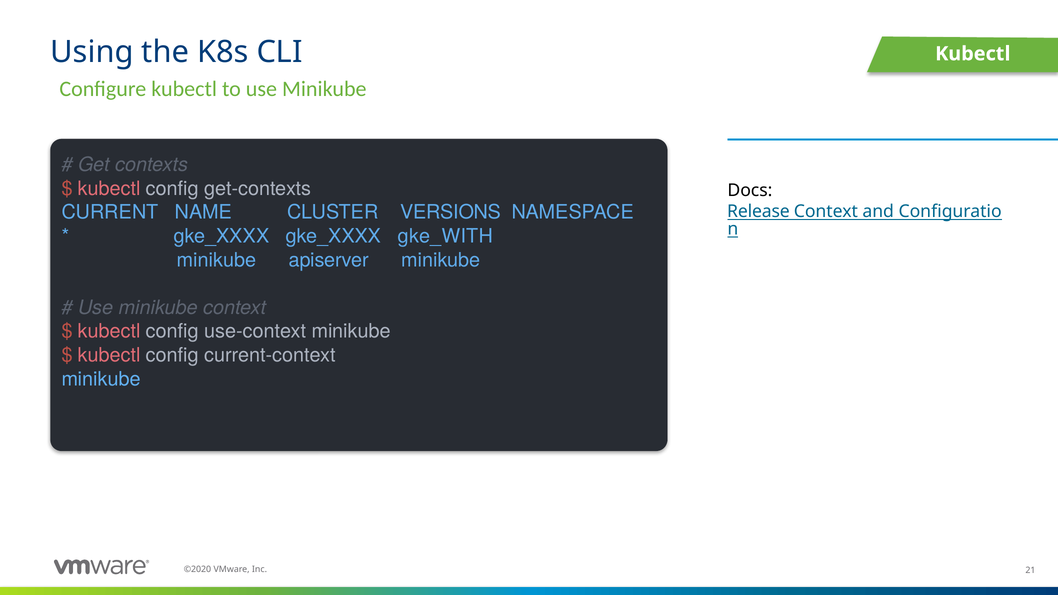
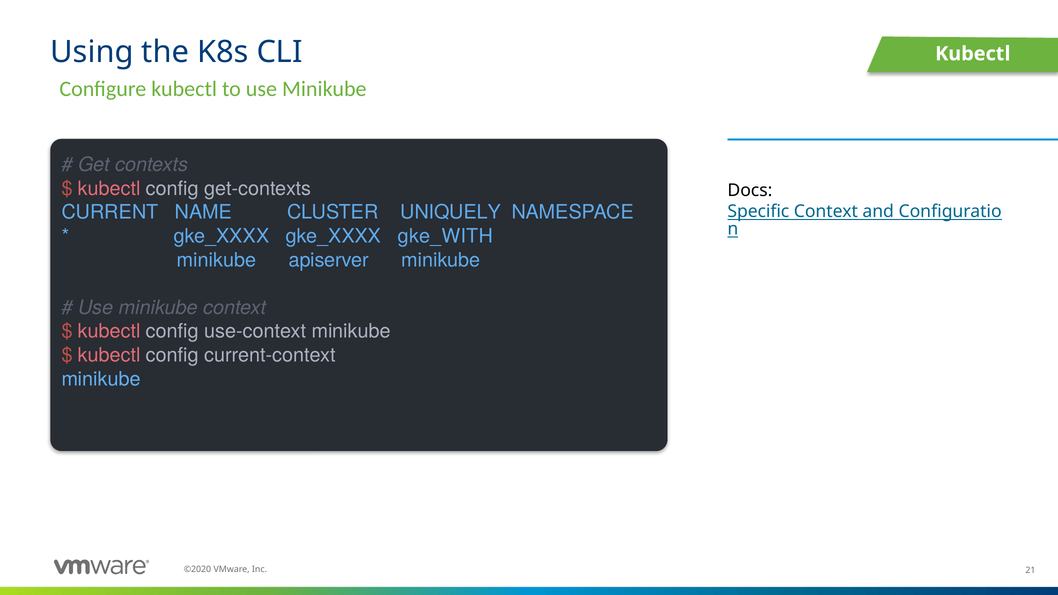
VERSIONS: VERSIONS -> UNIQUELY
Release: Release -> Specific
